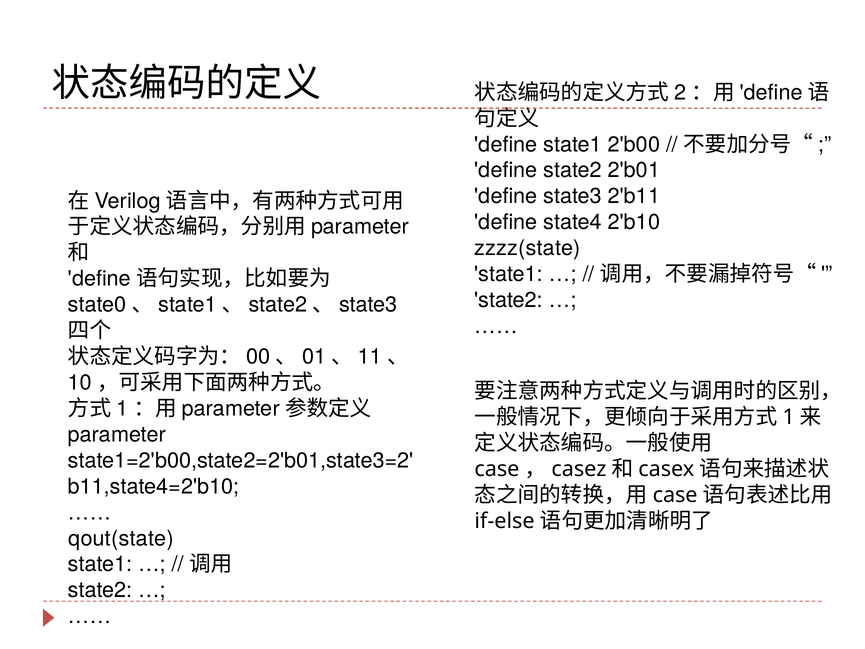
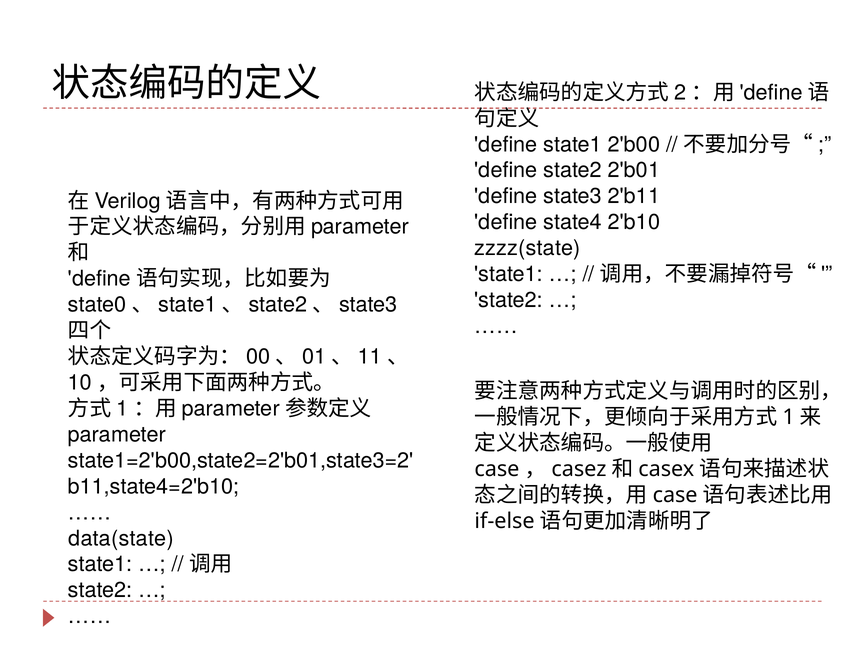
qout(state: qout(state -> data(state
